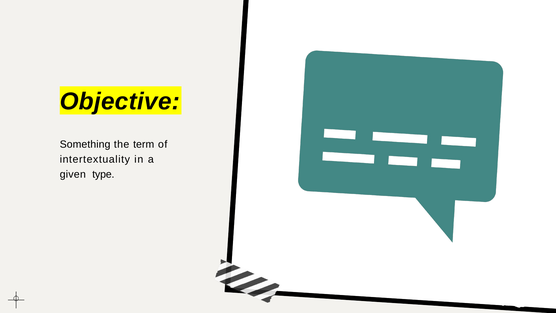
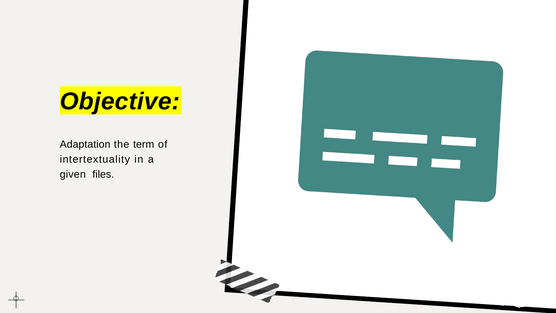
Something: Something -> Adaptation
type: type -> files
